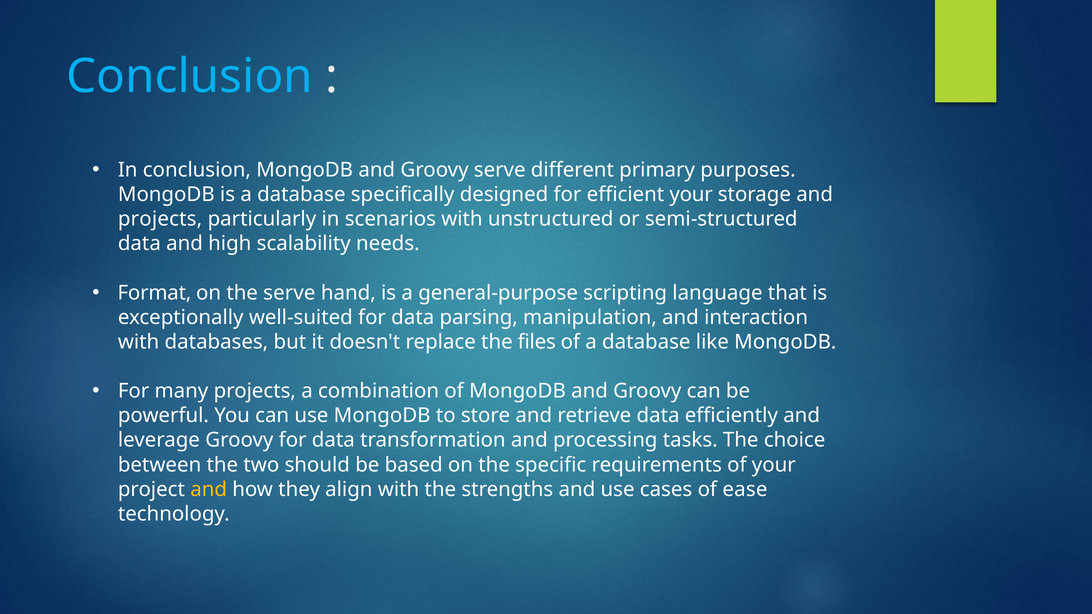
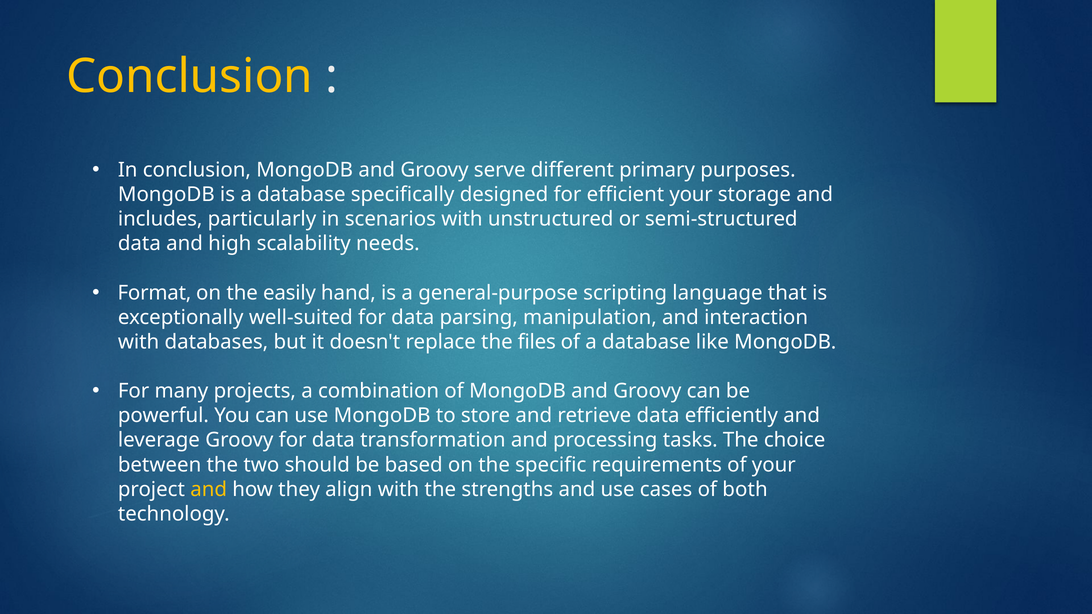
Conclusion at (190, 77) colour: light blue -> yellow
projects at (160, 219): projects -> includes
the serve: serve -> easily
ease: ease -> both
